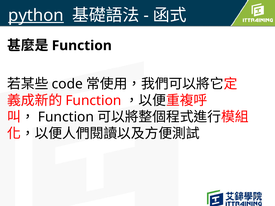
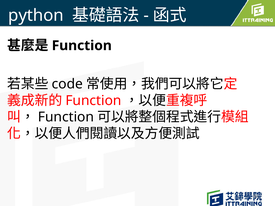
python underline: present -> none
